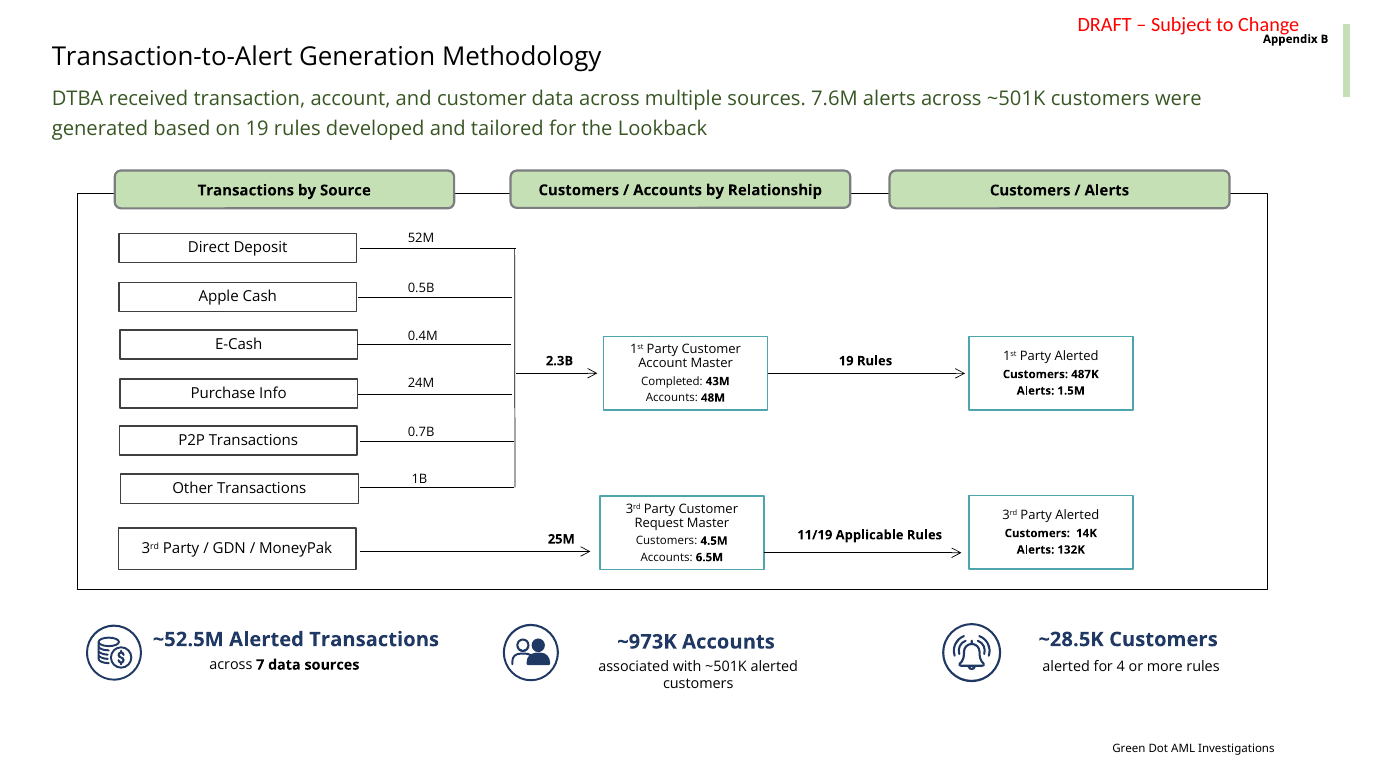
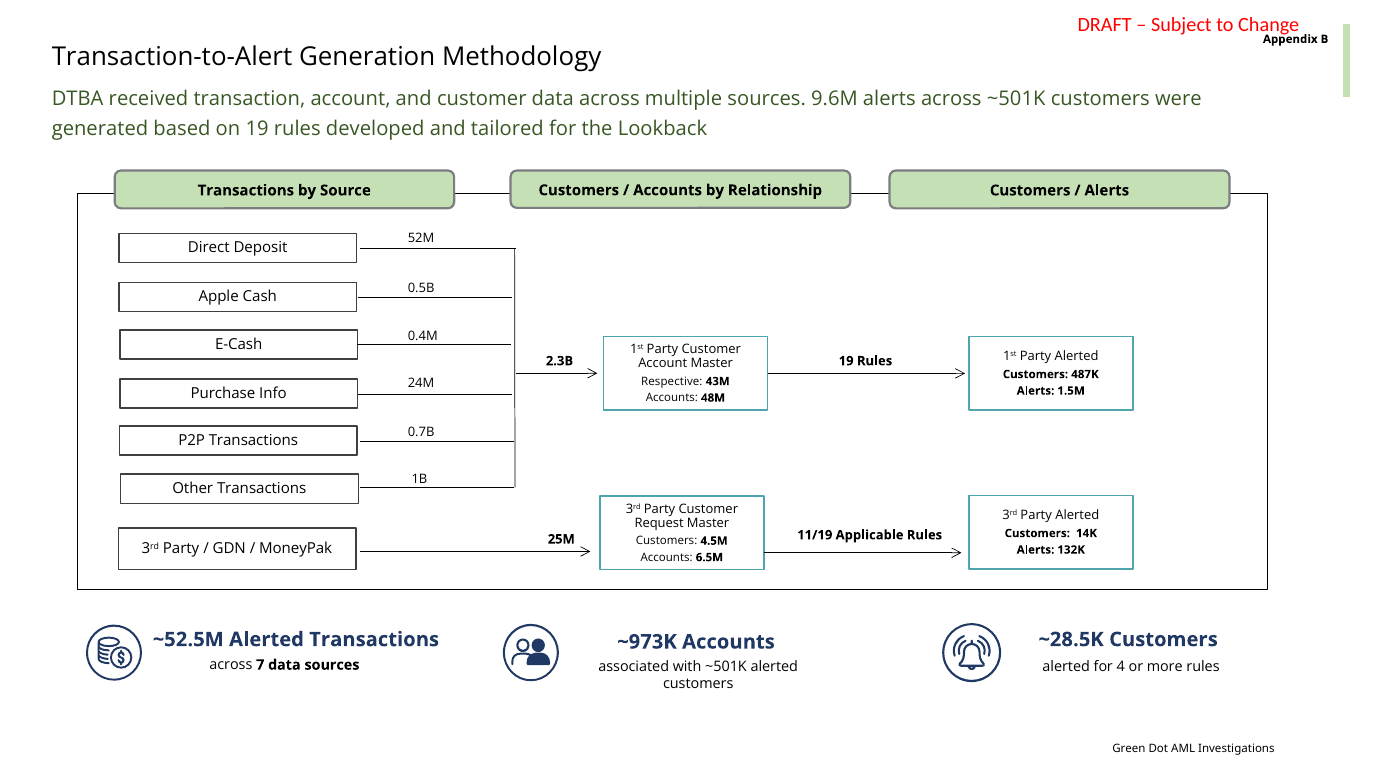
7.6M: 7.6M -> 9.6M
Completed: Completed -> Respective
